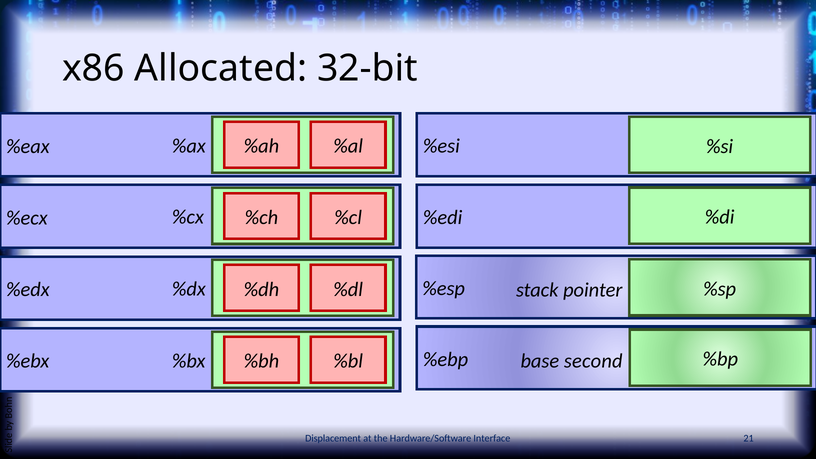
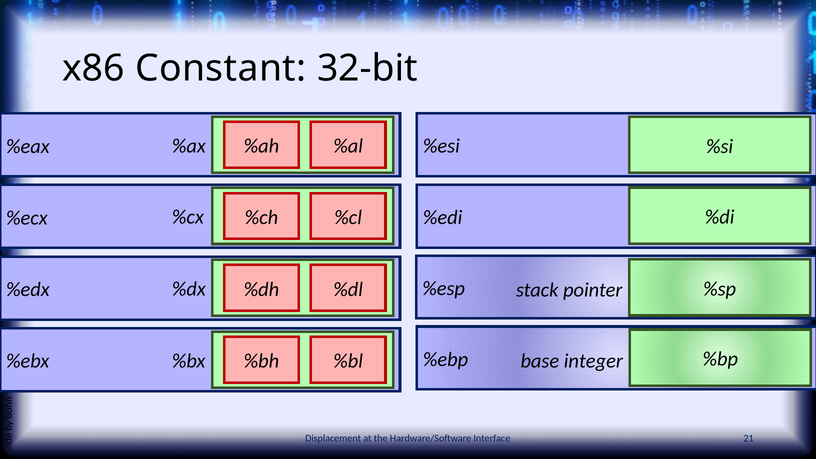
Allocated: Allocated -> Constant
second: second -> integer
